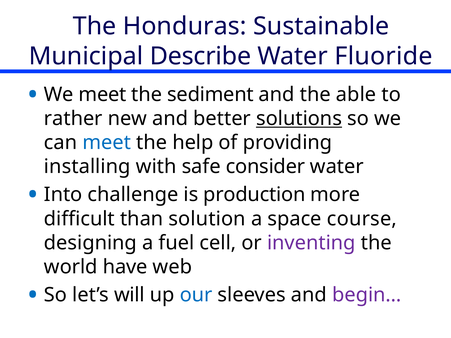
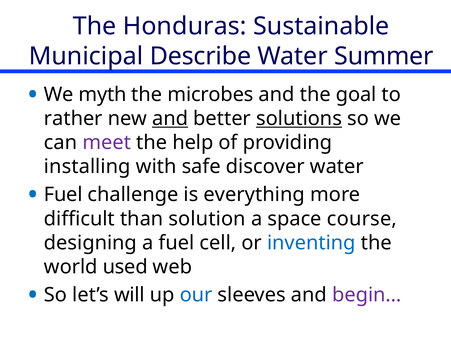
Fluoride: Fluoride -> Summer
We meet: meet -> myth
sediment: sediment -> microbes
able: able -> goal
and at (170, 119) underline: none -> present
meet at (107, 143) colour: blue -> purple
consider: consider -> discover
Into at (63, 195): Into -> Fuel
production: production -> everything
inventing colour: purple -> blue
have: have -> used
